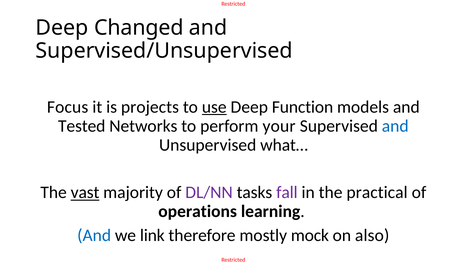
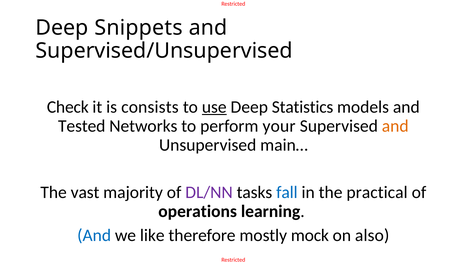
Changed: Changed -> Snippets
Focus: Focus -> Check
projects: projects -> consists
Function: Function -> Statistics
and at (395, 126) colour: blue -> orange
what…: what… -> main…
vast underline: present -> none
fall colour: purple -> blue
link: link -> like
